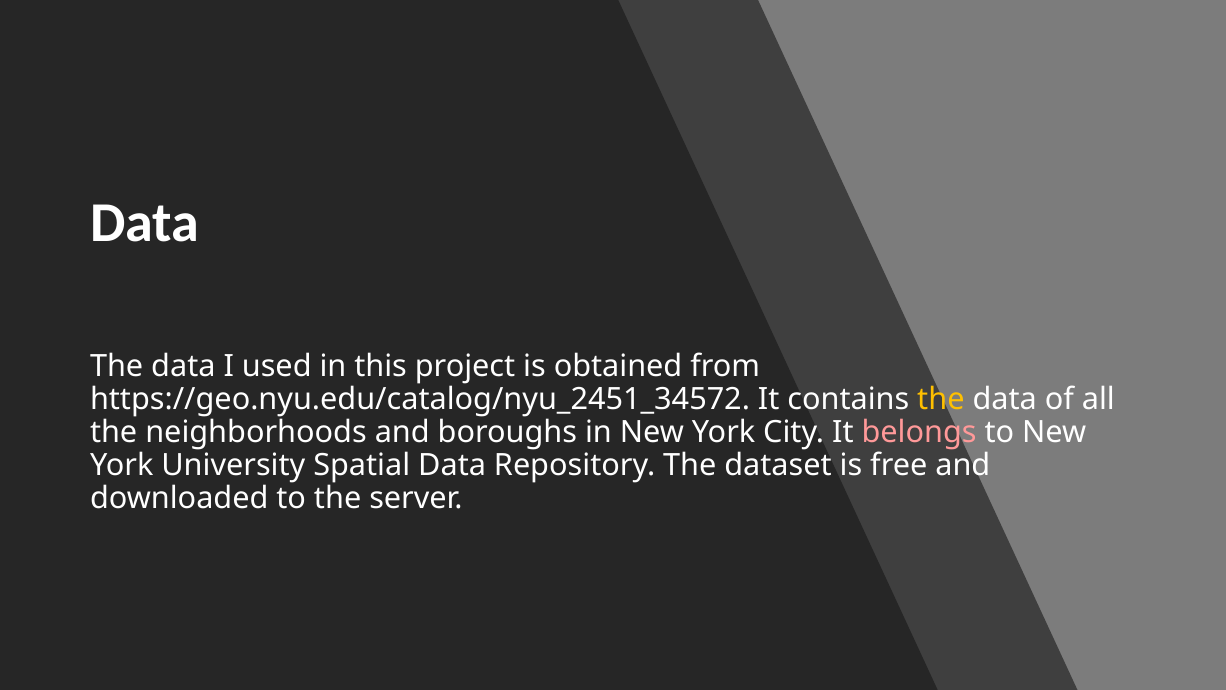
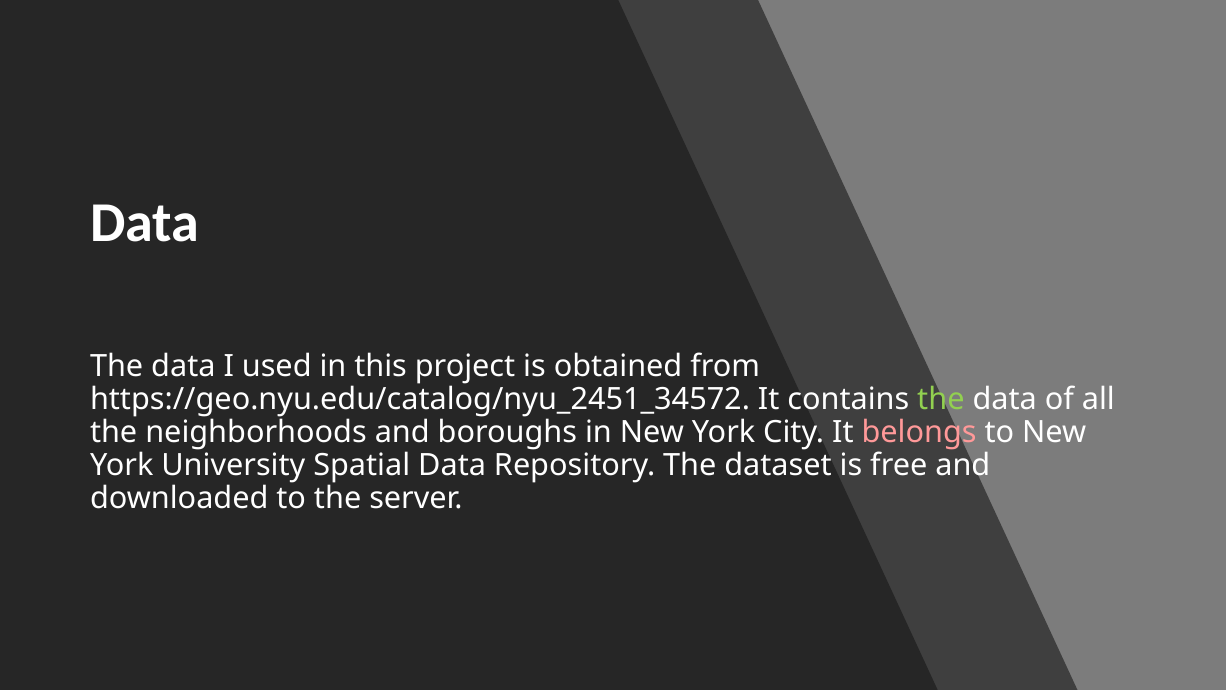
the at (941, 399) colour: yellow -> light green
